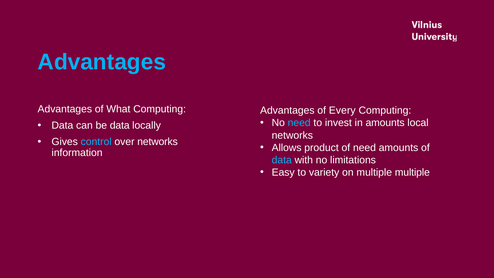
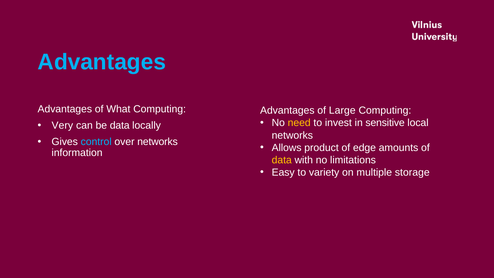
Every: Every -> Large
need at (299, 123) colour: light blue -> yellow
in amounts: amounts -> sensitive
Data at (62, 125): Data -> Very
of need: need -> edge
data at (282, 160) colour: light blue -> yellow
multiple multiple: multiple -> storage
